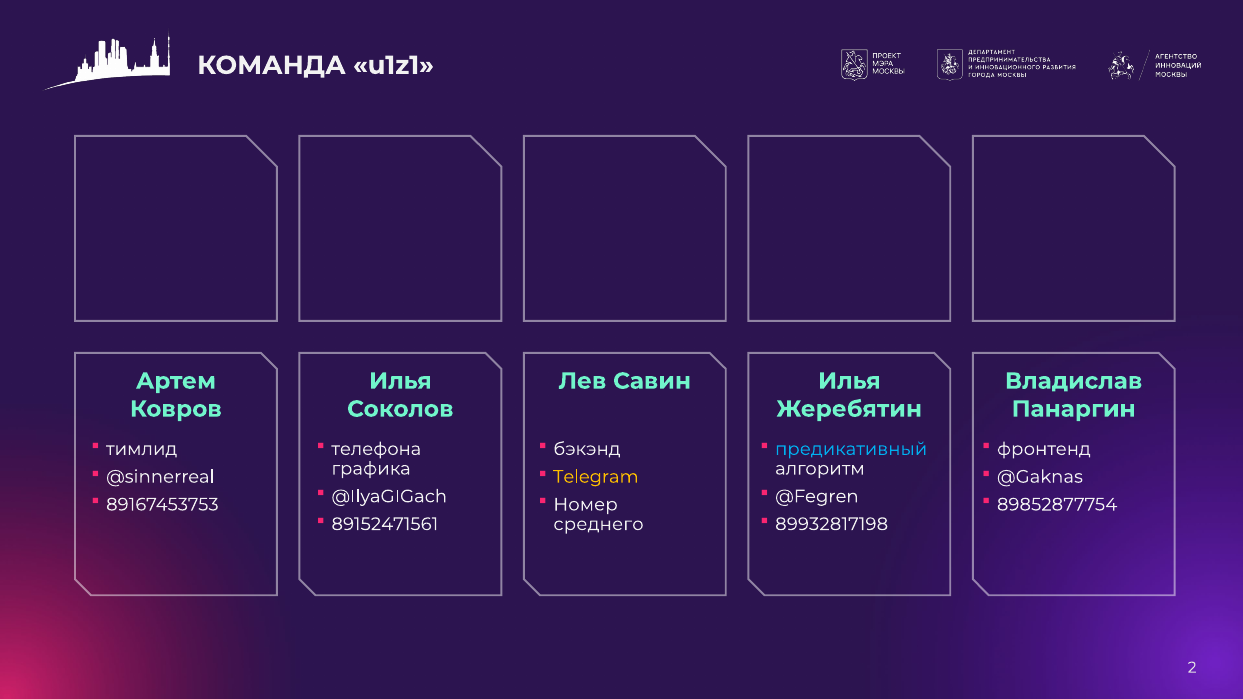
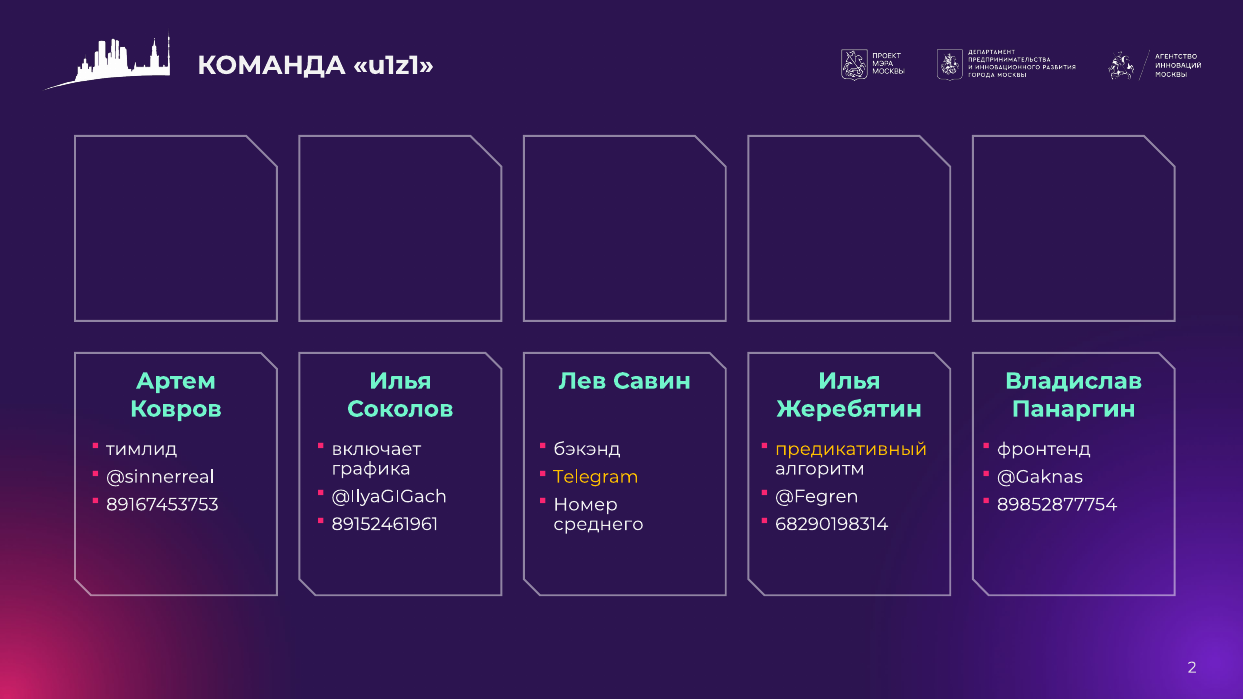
телефона: телефона -> включает
предикативный colour: light blue -> yellow
89152471561: 89152471561 -> 89152461961
89932817198: 89932817198 -> 68290198314
